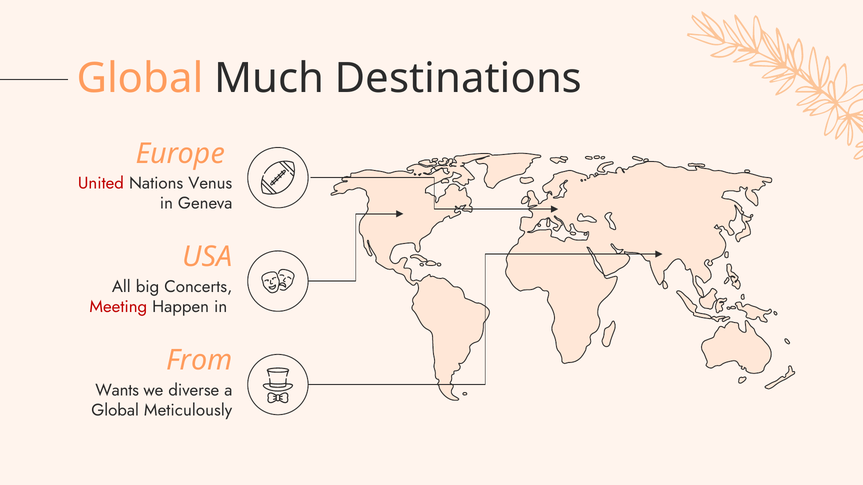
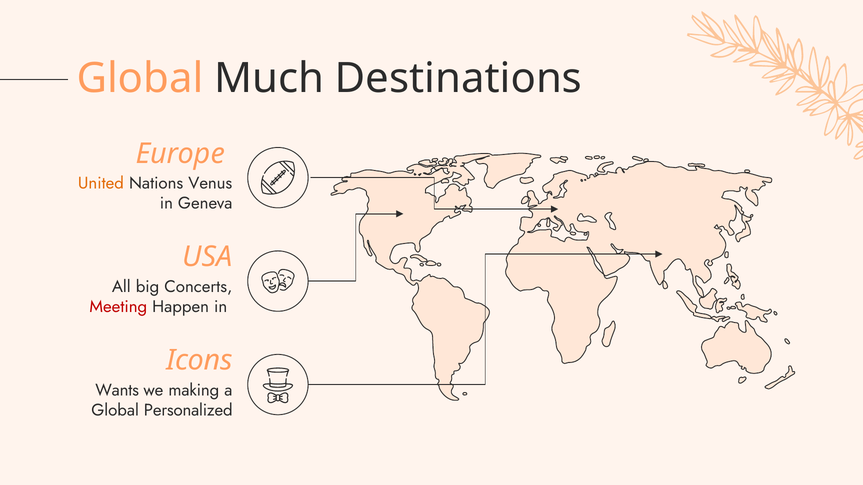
United colour: red -> orange
From: From -> Icons
diverse: diverse -> making
Meticulously: Meticulously -> Personalized
